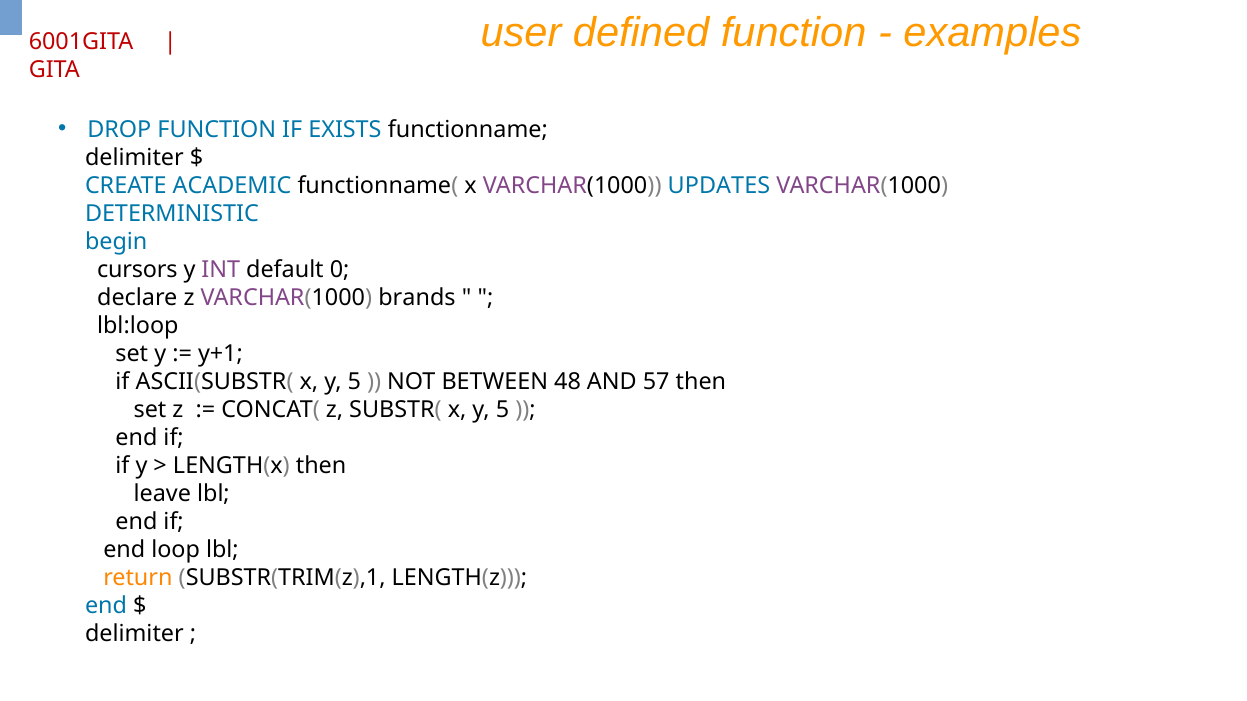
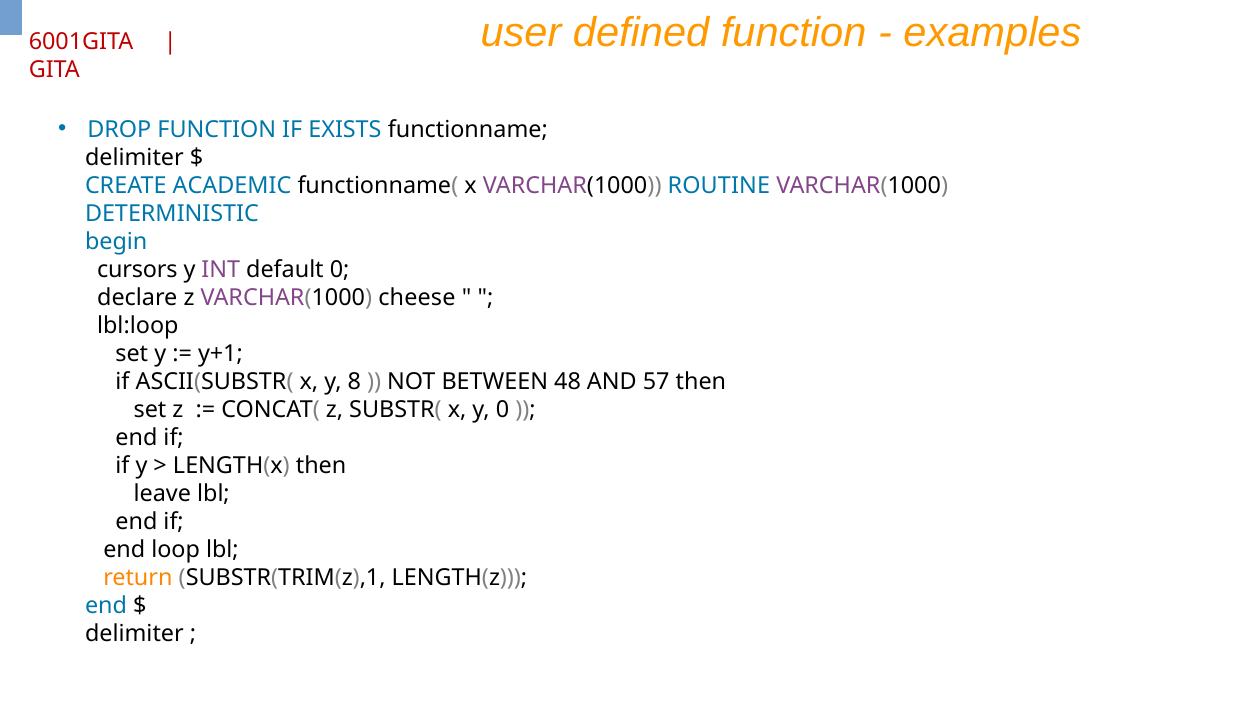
UPDATES: UPDATES -> ROUTINE
brands: brands -> cheese
ASCII(SUBSTR( x y 5: 5 -> 8
SUBSTR( x y 5: 5 -> 0
